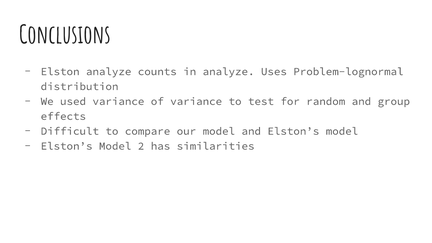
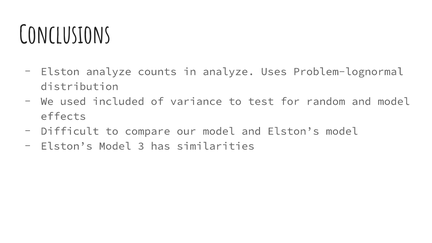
used variance: variance -> included
and group: group -> model
2: 2 -> 3
